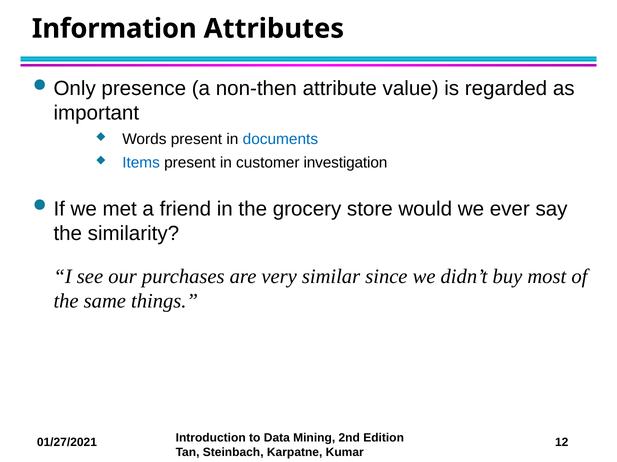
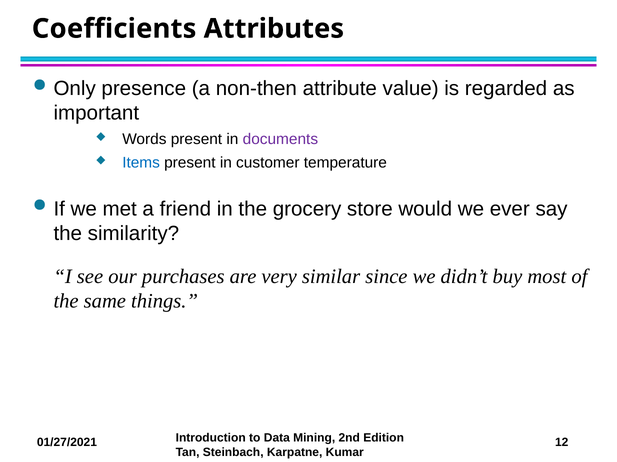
Information: Information -> Coefficients
documents colour: blue -> purple
investigation: investigation -> temperature
